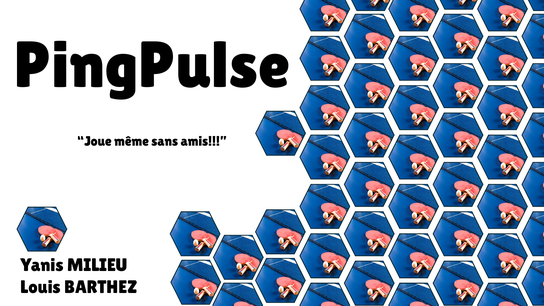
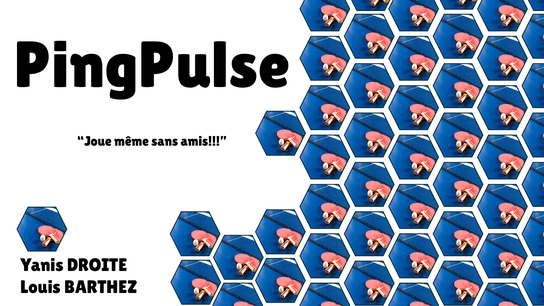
MILIEU: MILIEU -> DROITE
